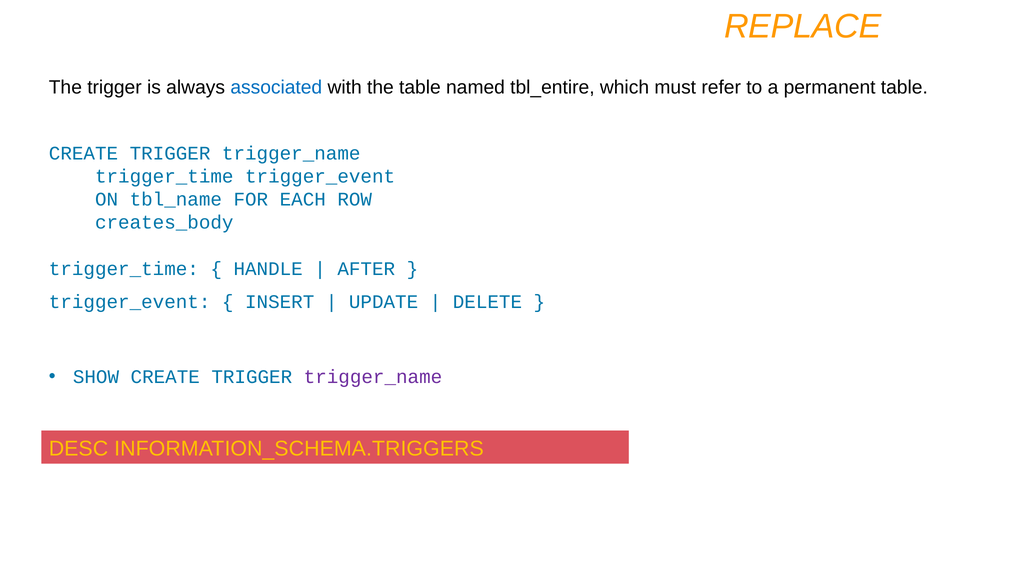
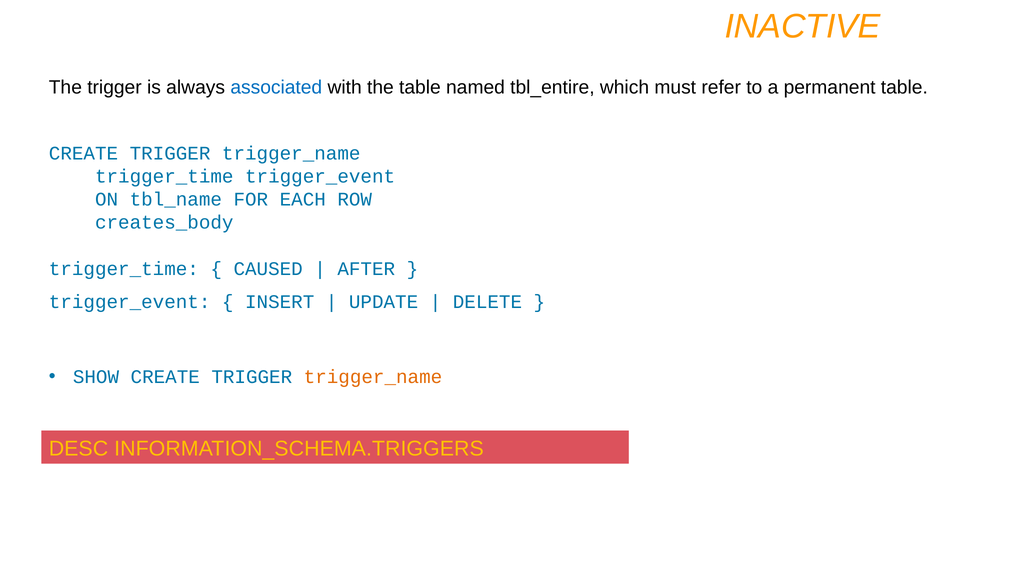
REPLACE: REPLACE -> INACTIVE
HANDLE: HANDLE -> CAUSED
trigger_name at (373, 377) colour: purple -> orange
